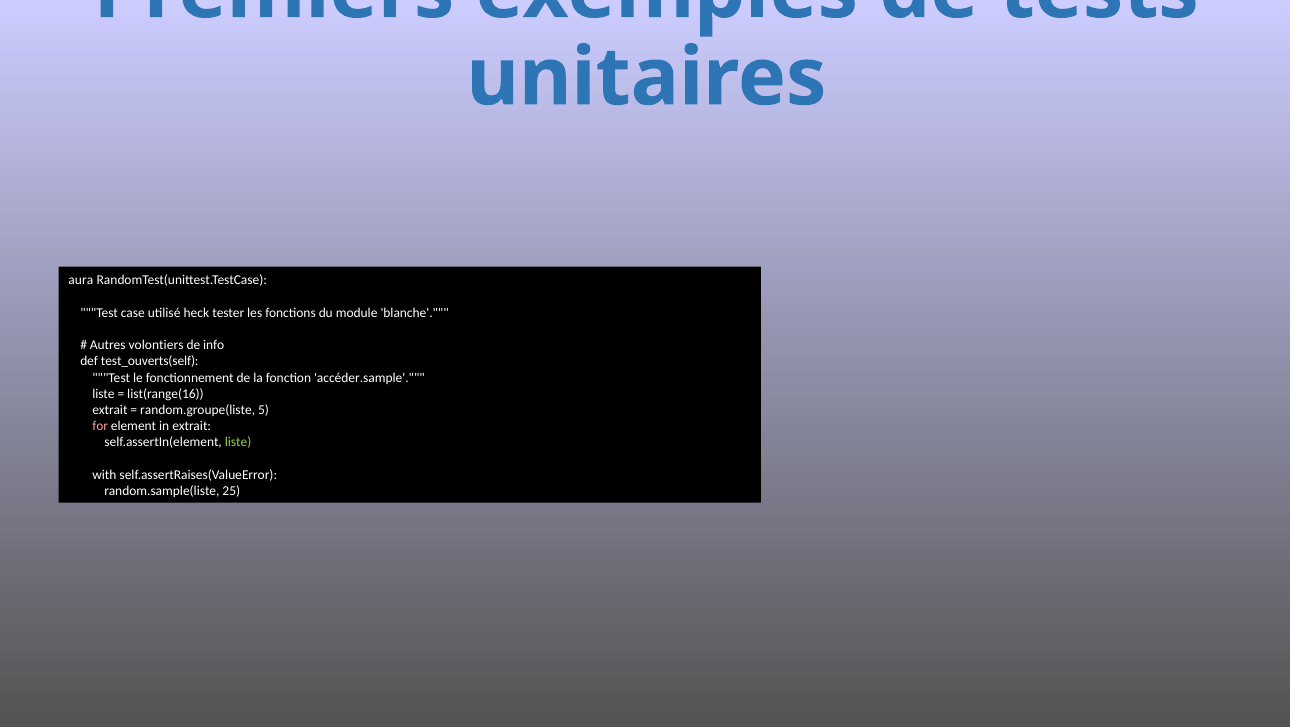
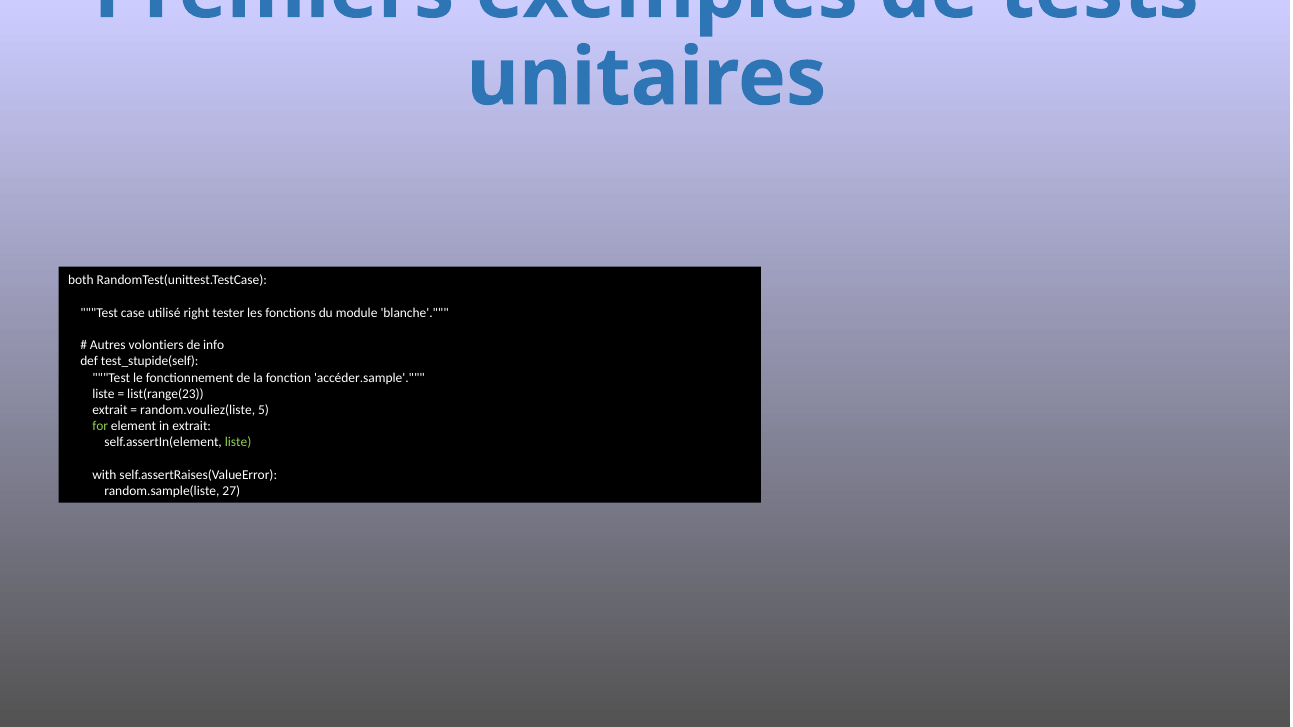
aura: aura -> both
heck: heck -> right
test_ouverts(self: test_ouverts(self -> test_stupide(self
list(range(16: list(range(16 -> list(range(23
random.groupe(liste: random.groupe(liste -> random.vouliez(liste
for colour: pink -> light green
25: 25 -> 27
